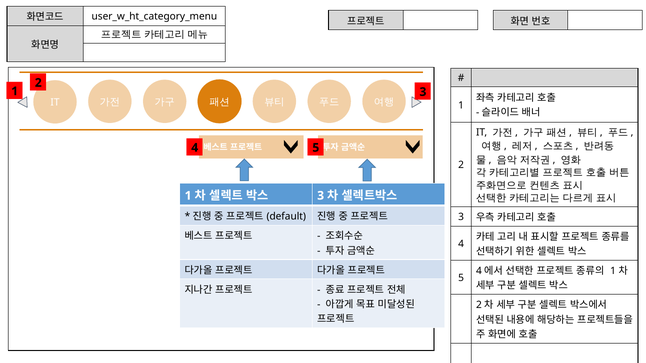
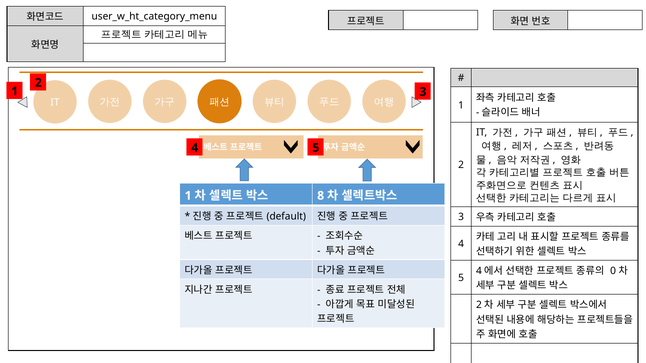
3 at (321, 196): 3 -> 8
1 at (613, 271): 1 -> 0
